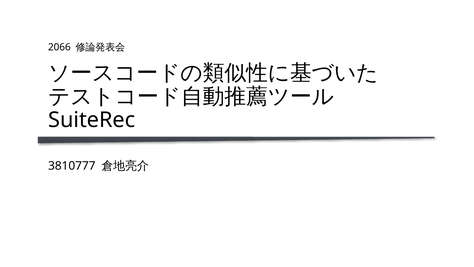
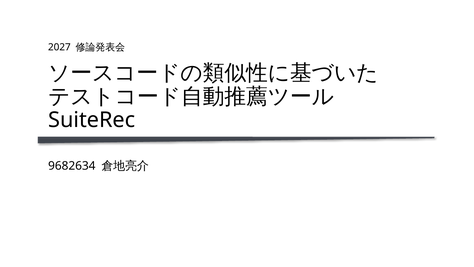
2066: 2066 -> 2027
3810777: 3810777 -> 9682634
